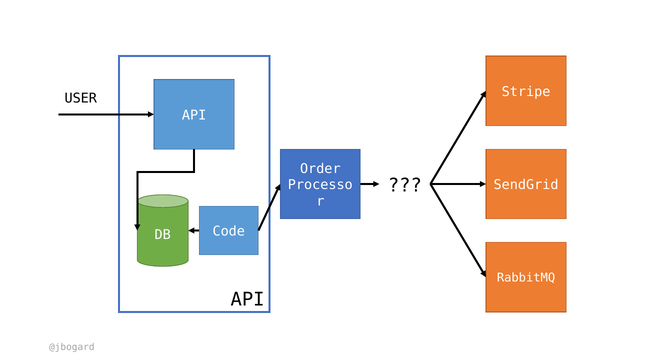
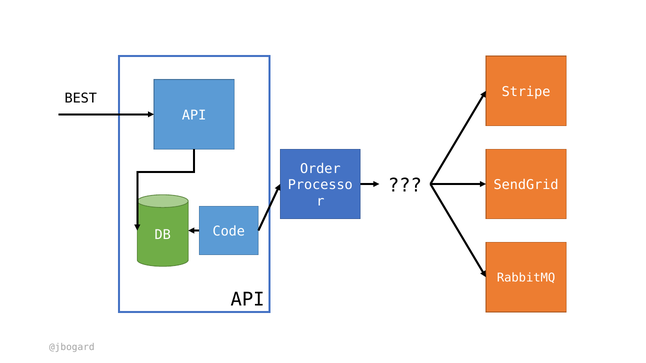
USER: USER -> BEST
